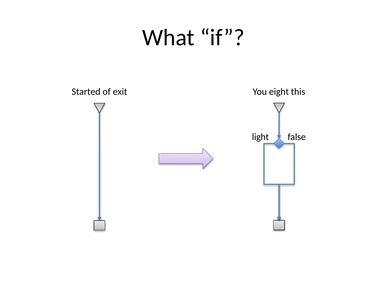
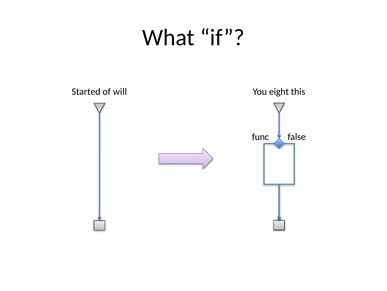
exit: exit -> will
light: light -> func
